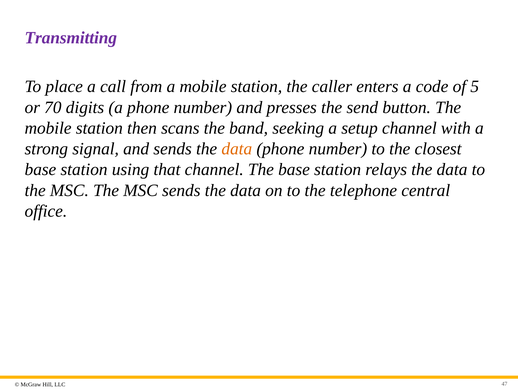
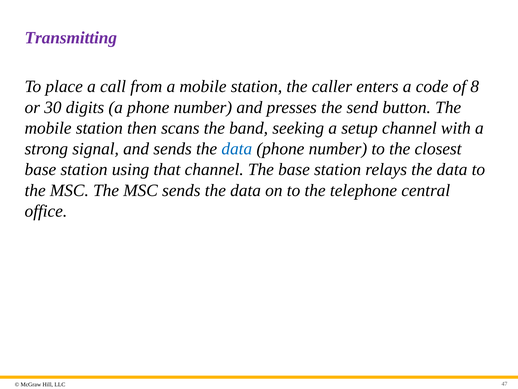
5: 5 -> 8
70: 70 -> 30
data at (237, 149) colour: orange -> blue
